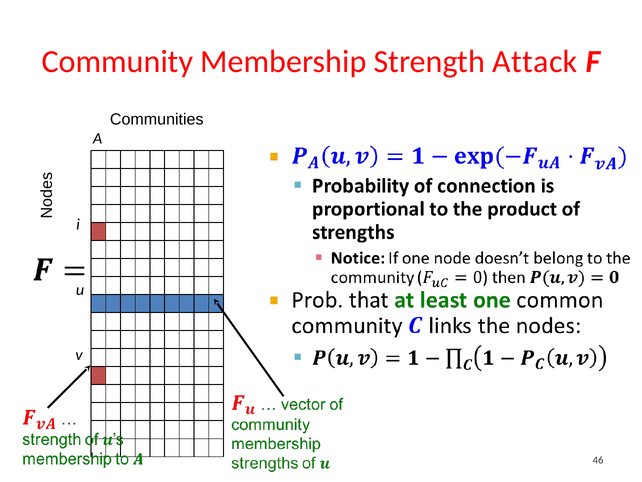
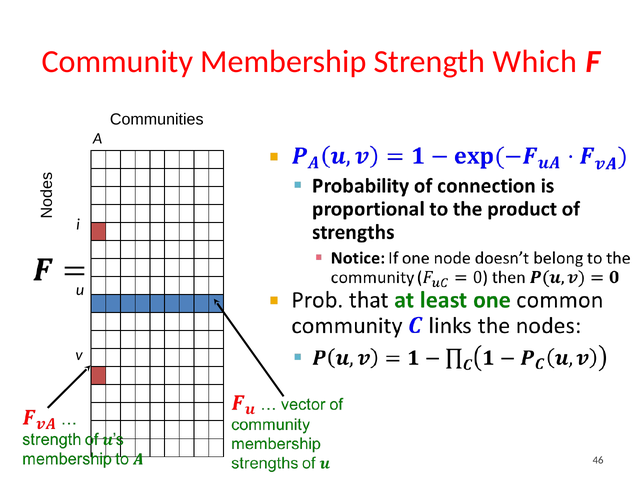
Attack: Attack -> Which
